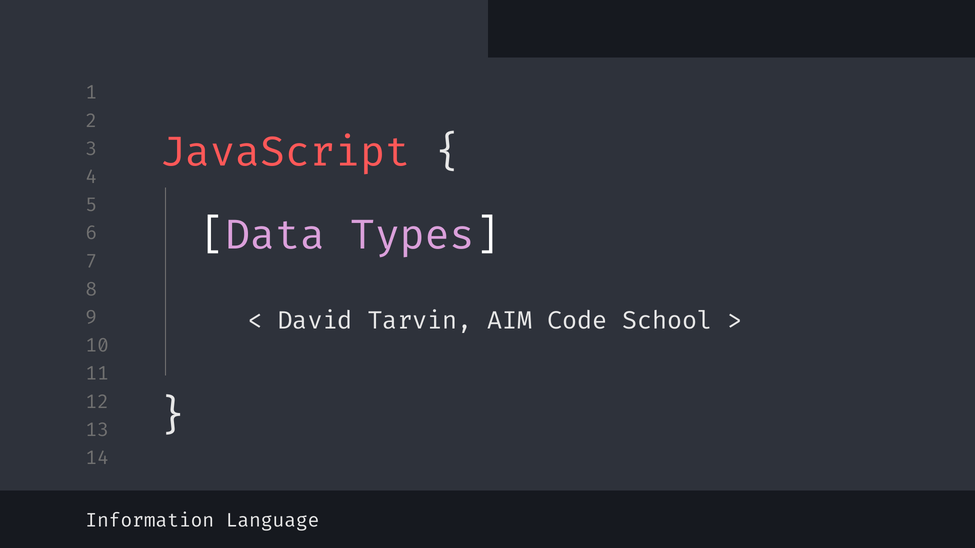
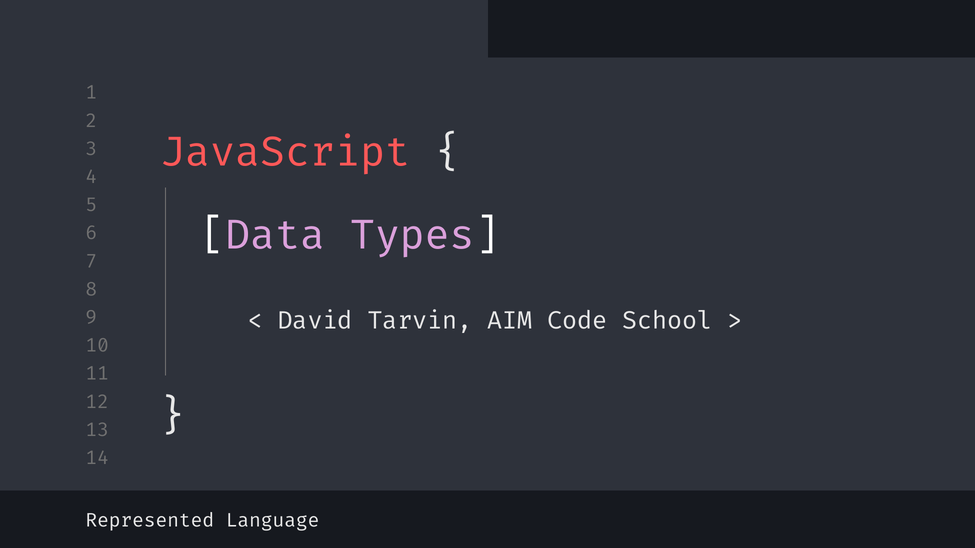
Information: Information -> Represented
